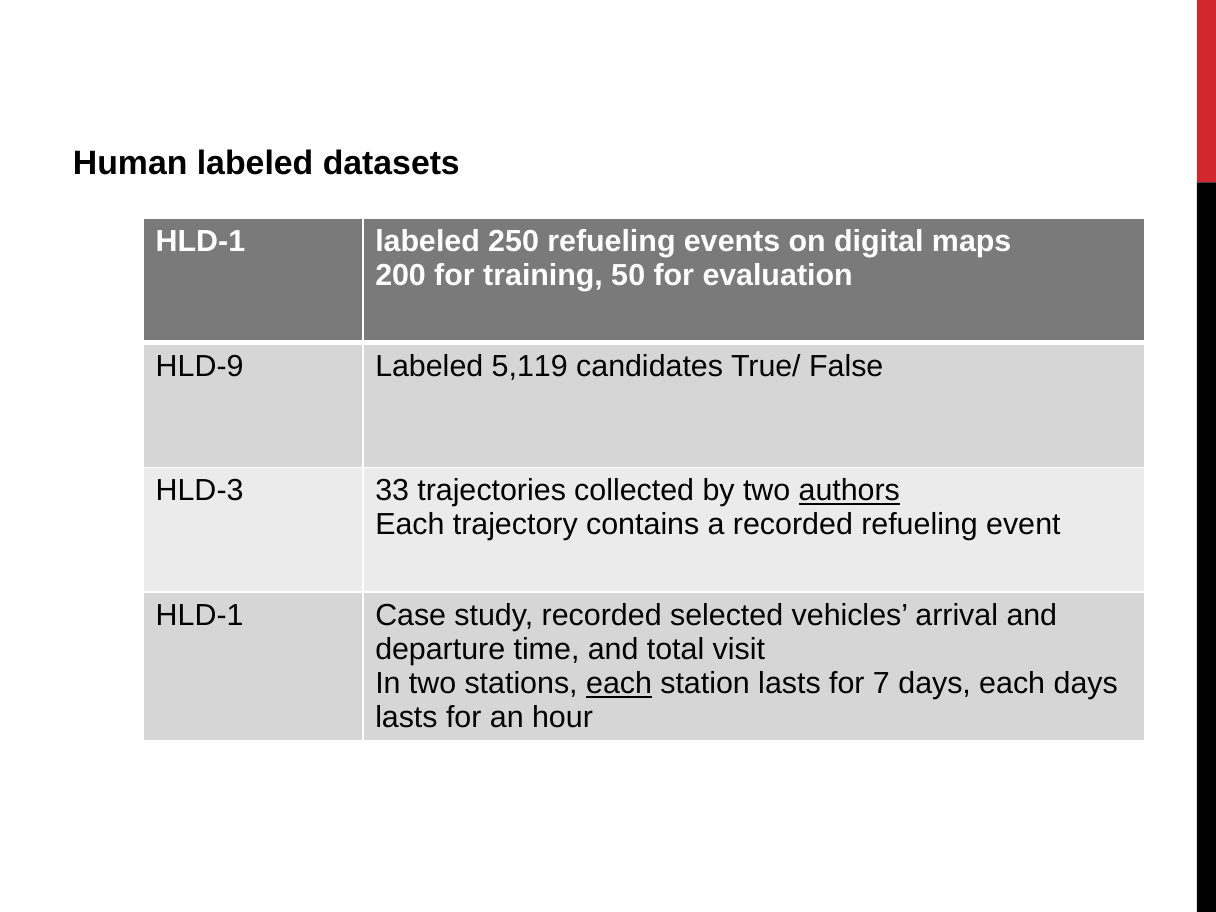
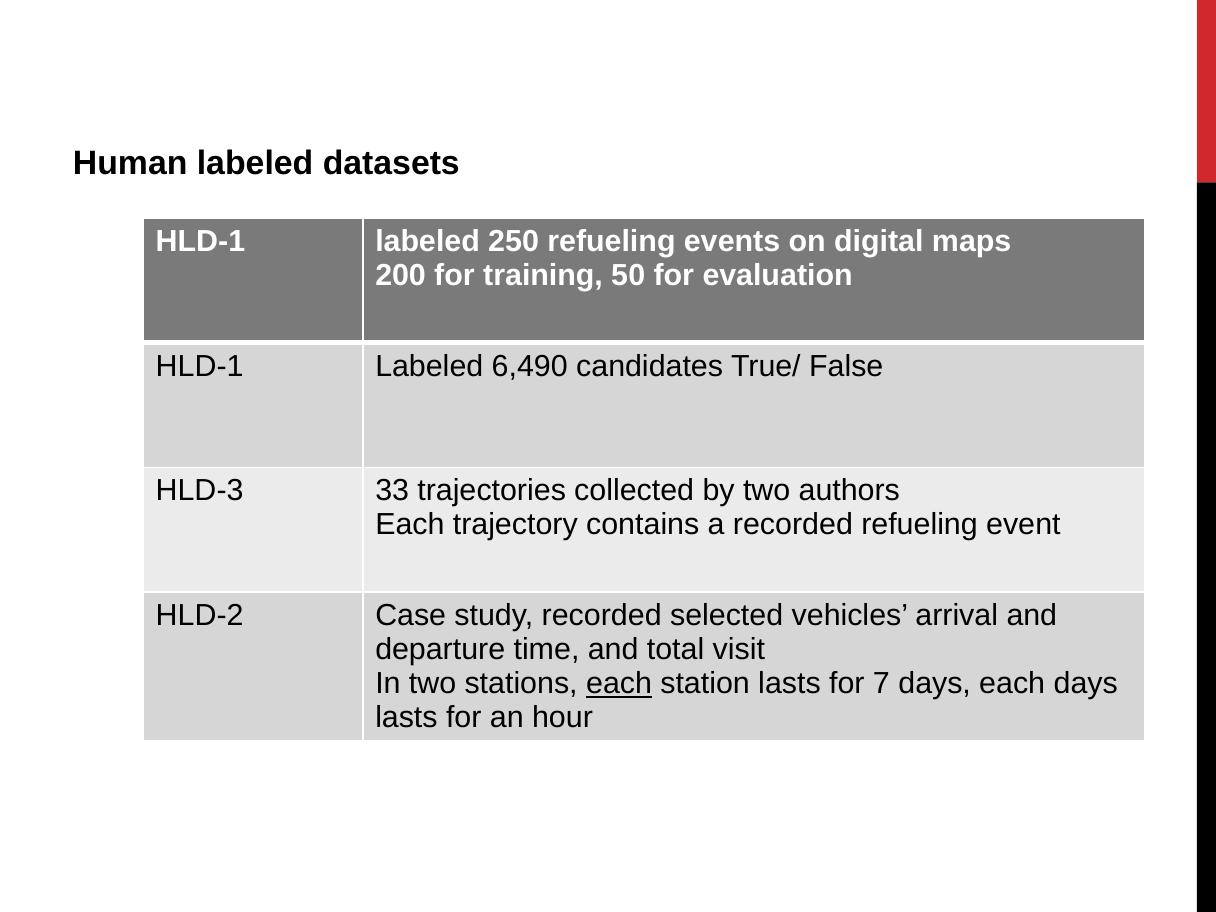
HLD-9 at (200, 366): HLD-9 -> HLD-1
5,119: 5,119 -> 6,490
authors underline: present -> none
HLD-1 at (200, 616): HLD-1 -> HLD-2
